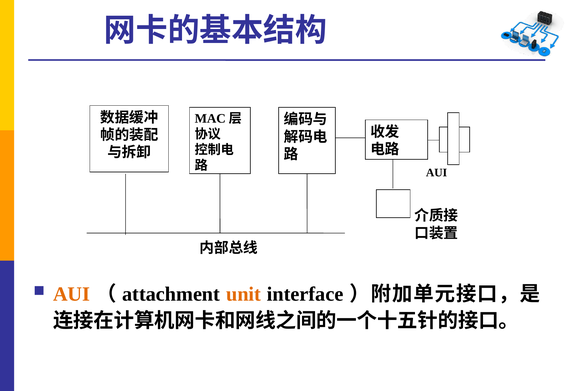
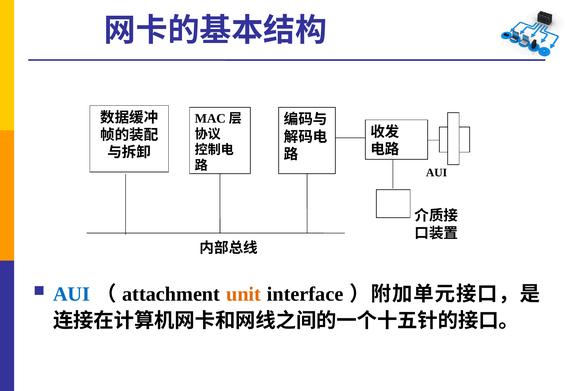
AUI at (72, 294) colour: orange -> blue
